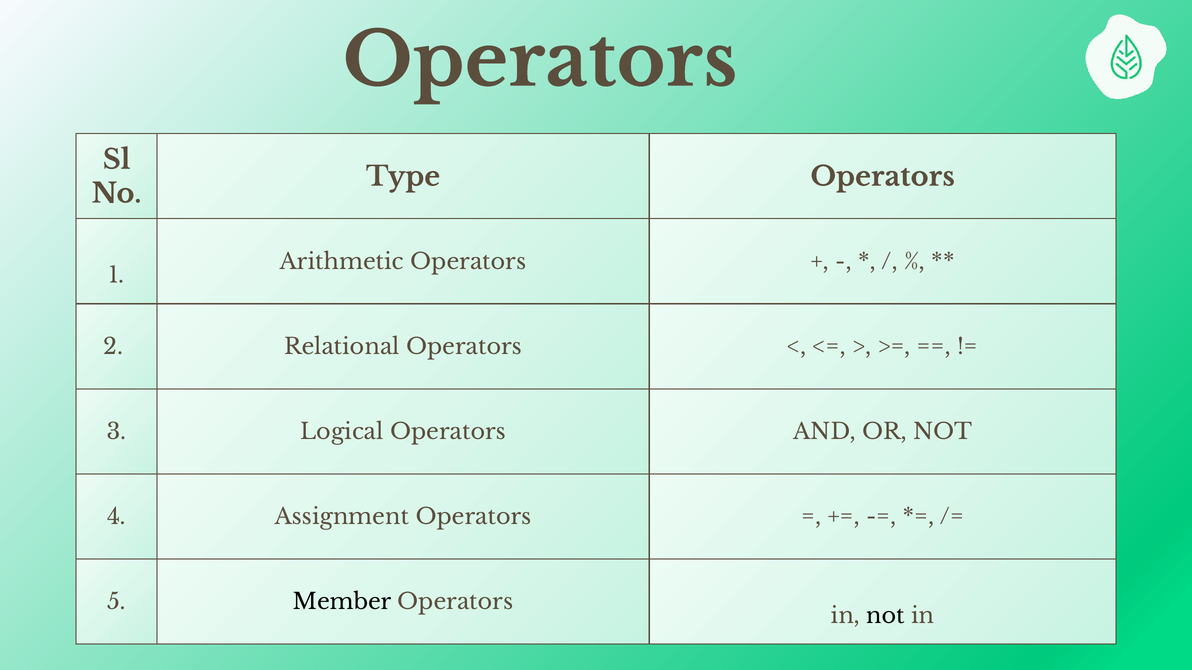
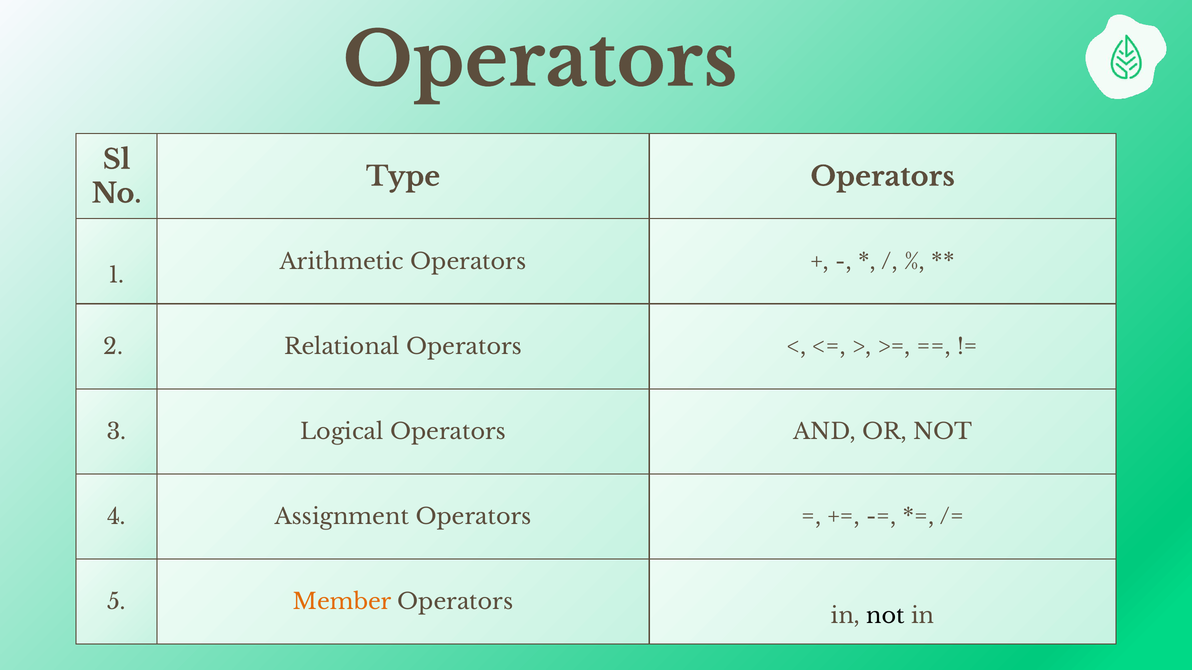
Member colour: black -> orange
